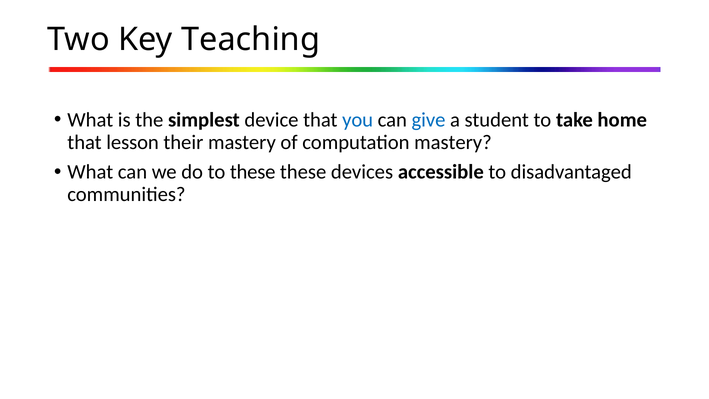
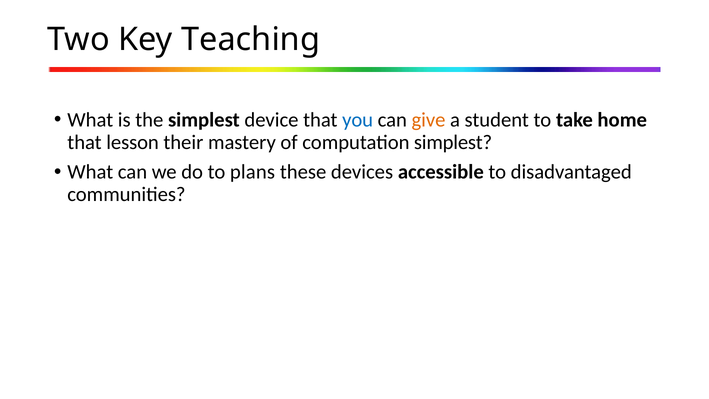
give colour: blue -> orange
computation mastery: mastery -> simplest
to these: these -> plans
